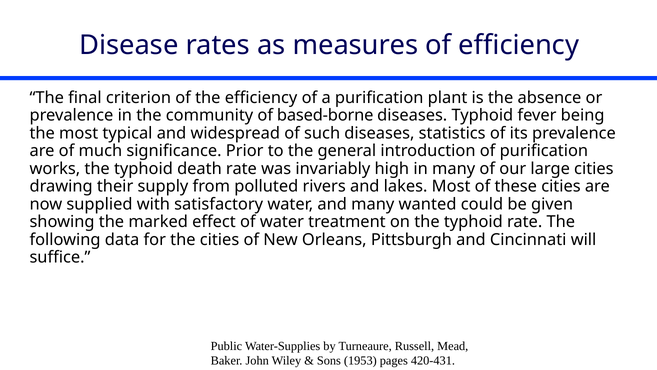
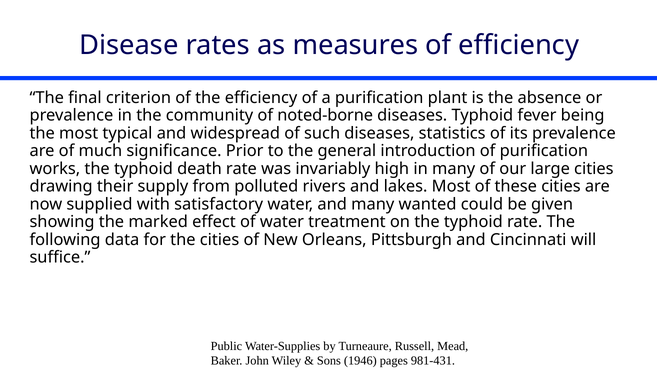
based-borne: based-borne -> noted-borne
1953: 1953 -> 1946
420-431: 420-431 -> 981-431
